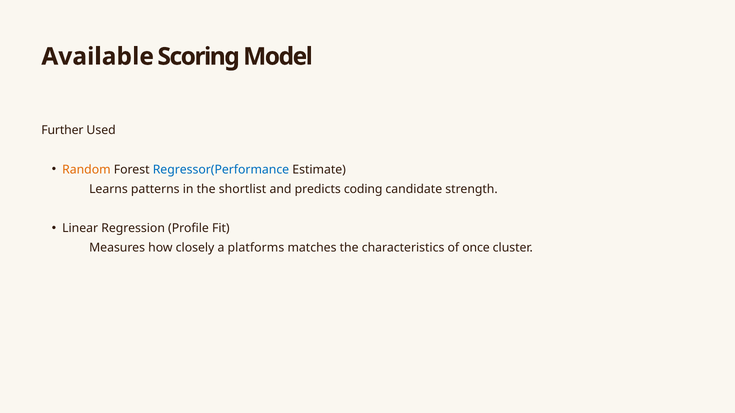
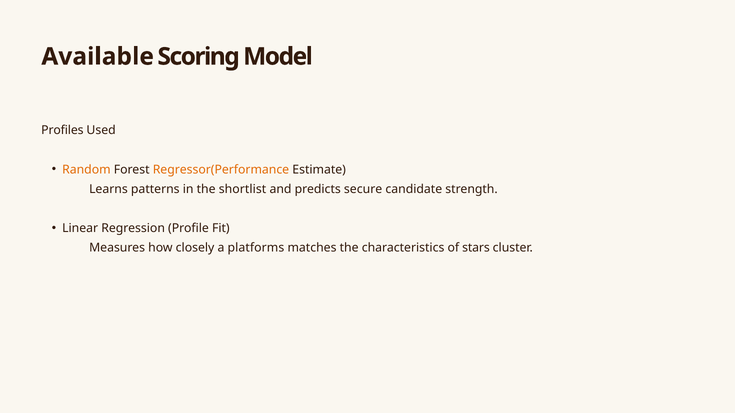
Further: Further -> Profiles
Regressor(Performance colour: blue -> orange
coding: coding -> secure
once: once -> stars
